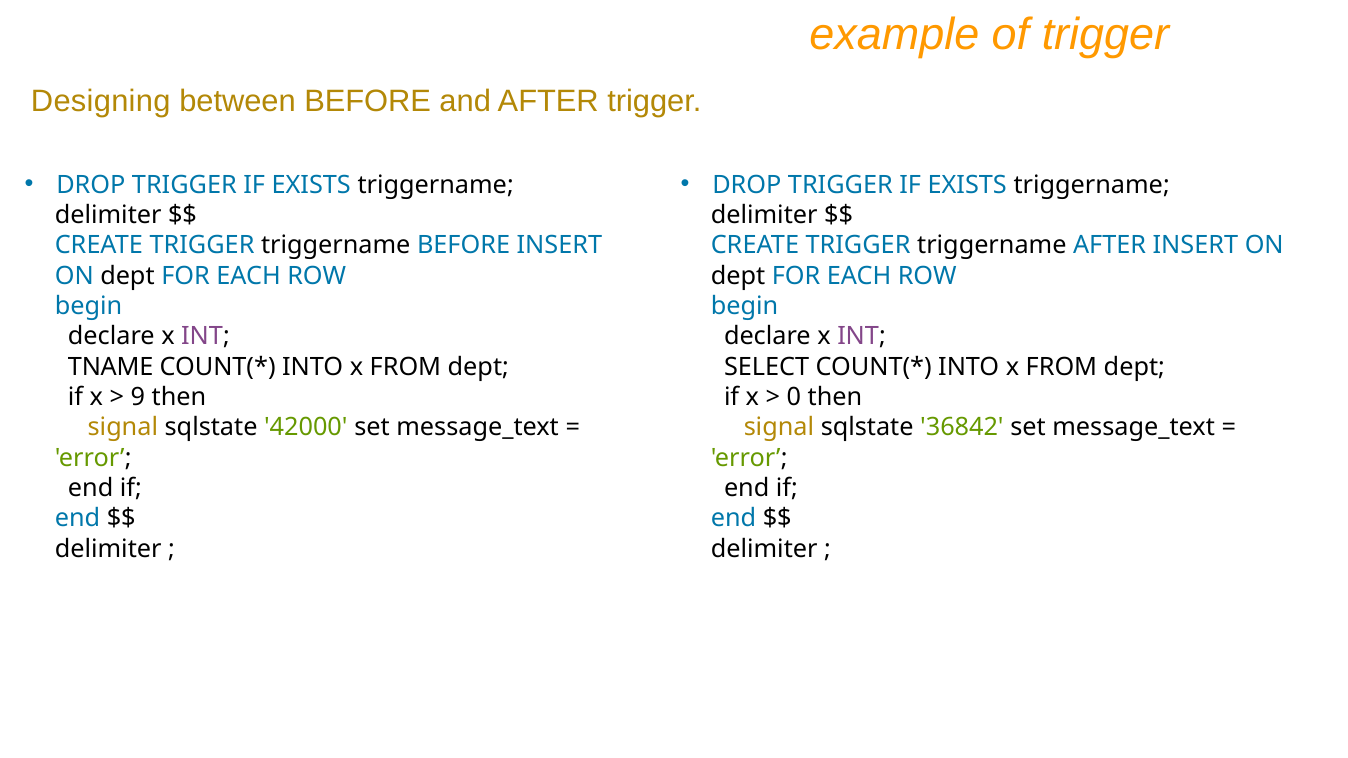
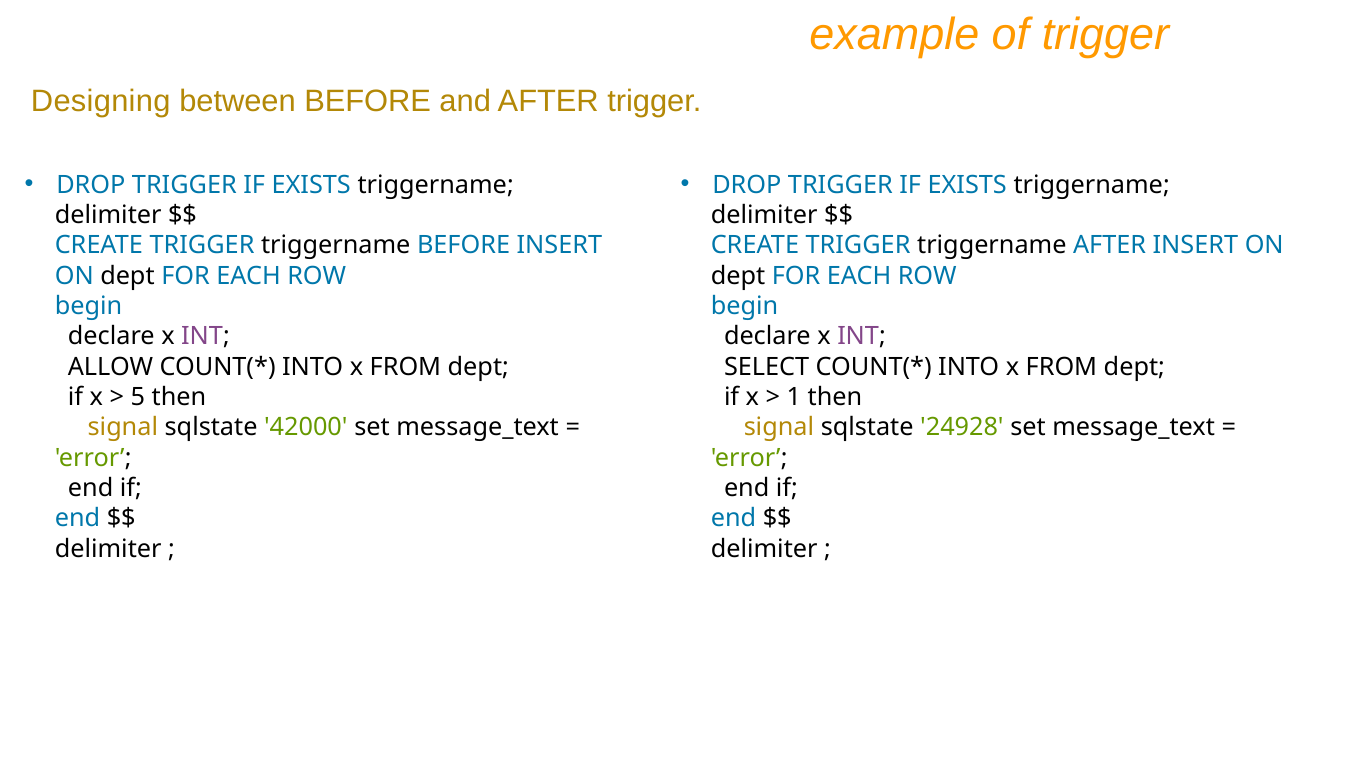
TNAME: TNAME -> ALLOW
9: 9 -> 5
0: 0 -> 1
36842: 36842 -> 24928
